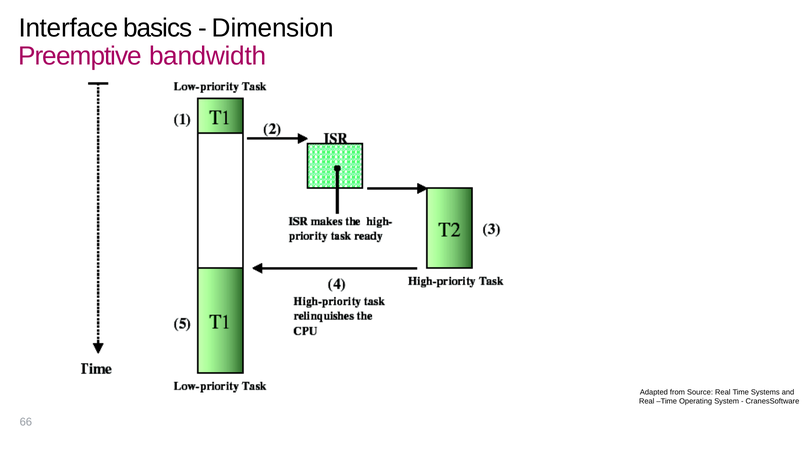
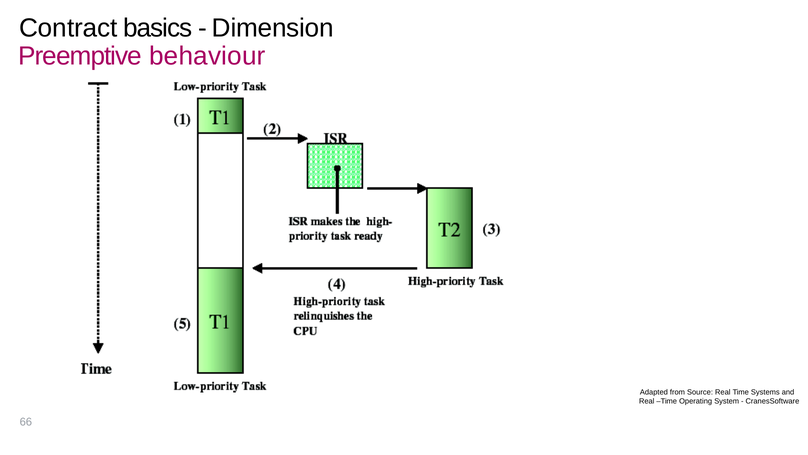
Interface: Interface -> Contract
bandwidth: bandwidth -> behaviour
